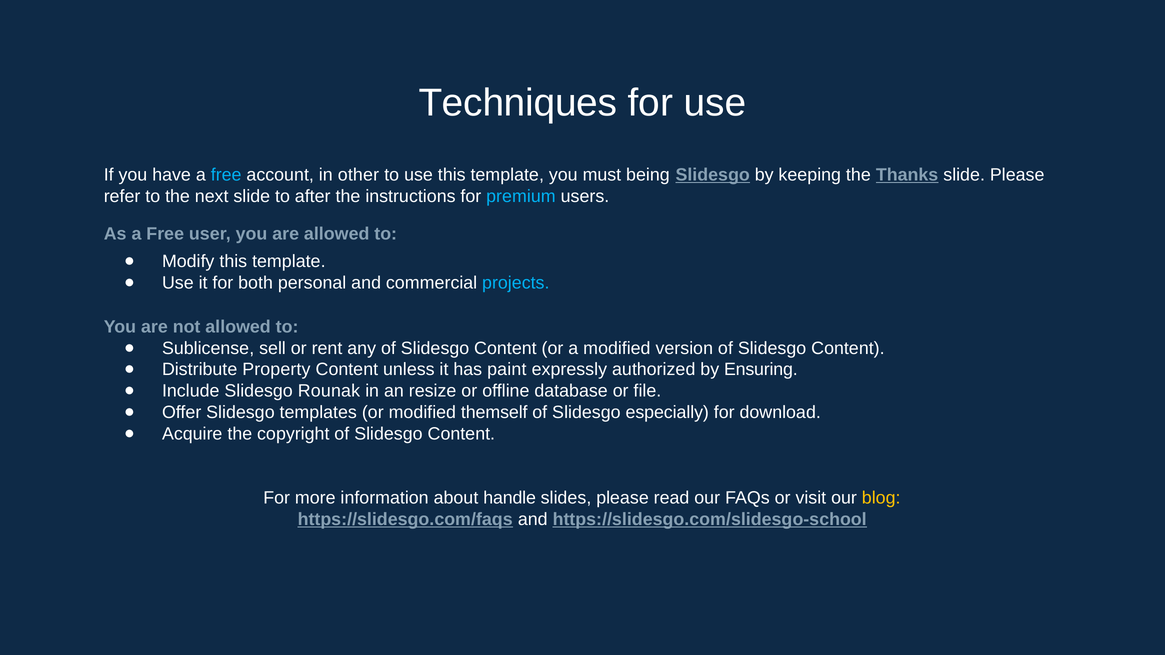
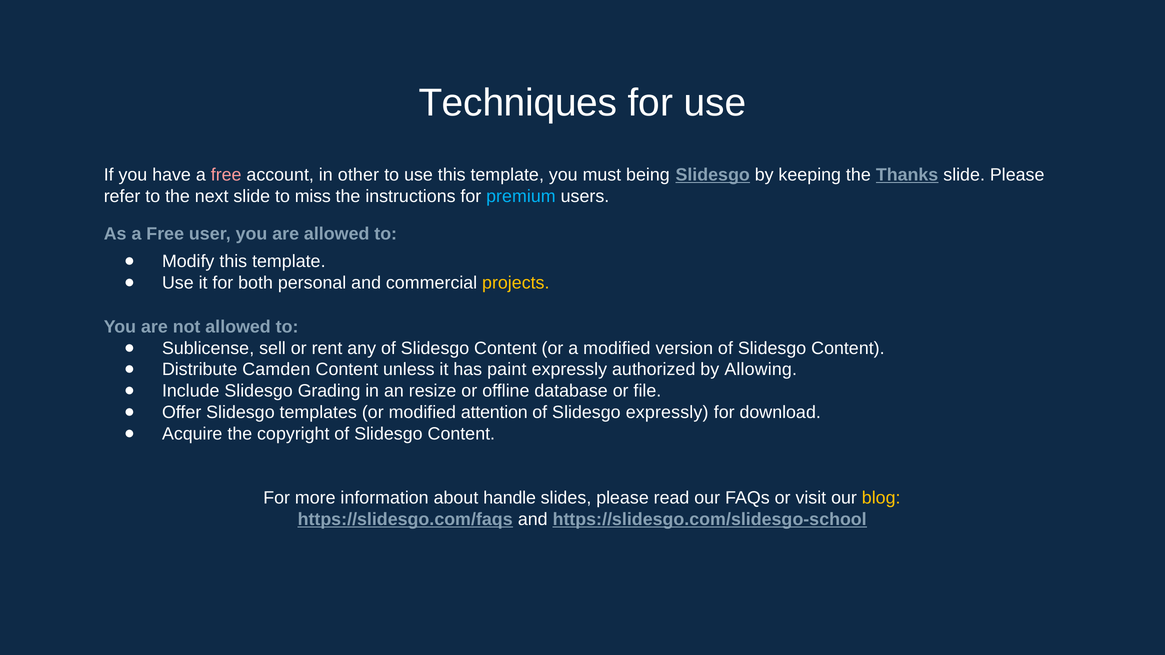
free at (226, 175) colour: light blue -> pink
after: after -> miss
projects colour: light blue -> yellow
Property: Property -> Camden
Ensuring: Ensuring -> Allowing
Rounak: Rounak -> Grading
themself: themself -> attention
Slidesgo especially: especially -> expressly
